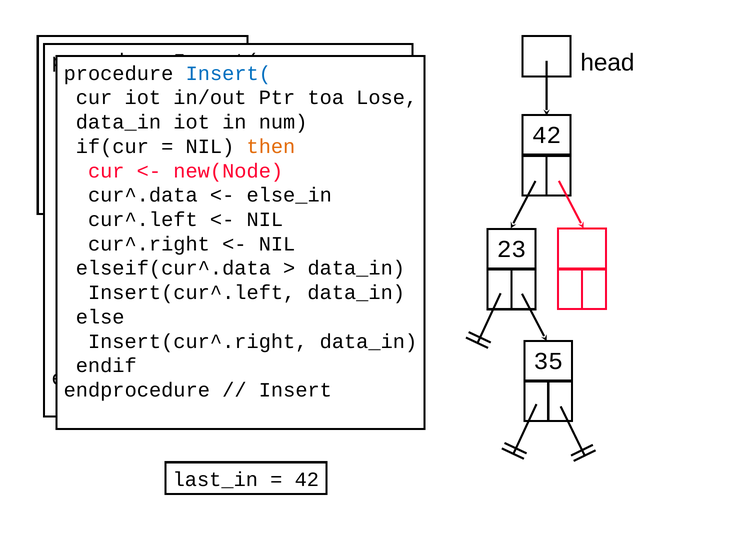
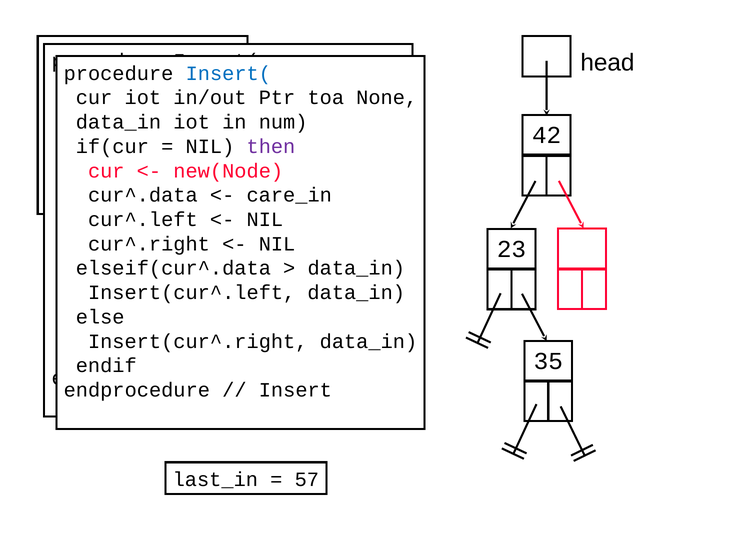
Lose: Lose -> None
then at (271, 146) colour: orange -> purple
else_in: else_in -> care_in
42 at (307, 479): 42 -> 57
